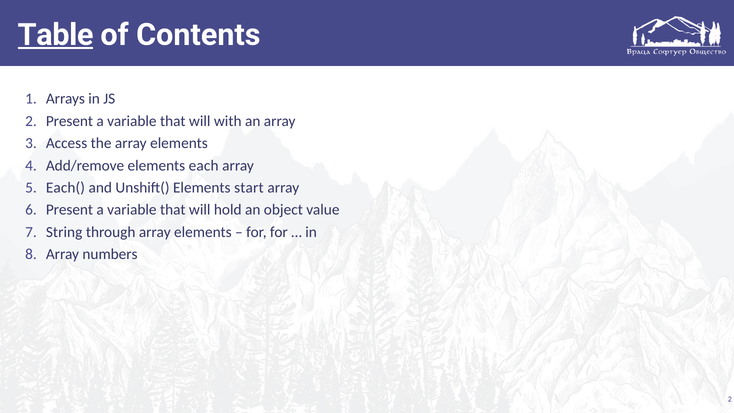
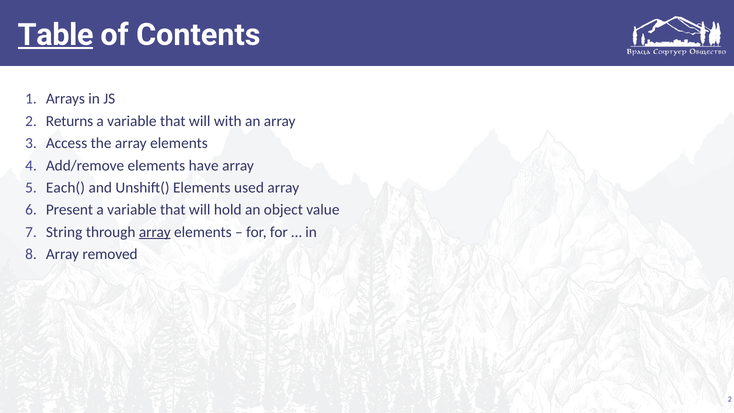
2 Present: Present -> Returns
each: each -> have
start: start -> used
array at (155, 232) underline: none -> present
numbers: numbers -> removed
